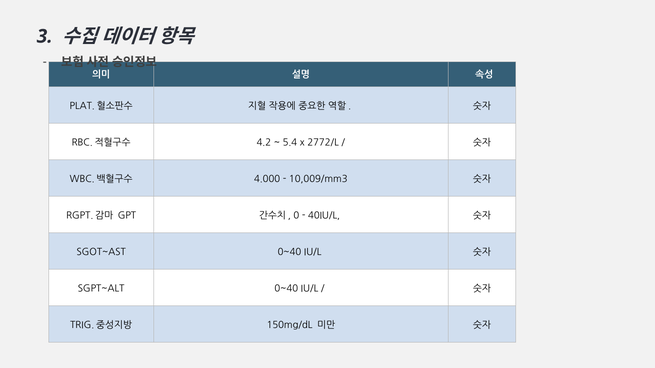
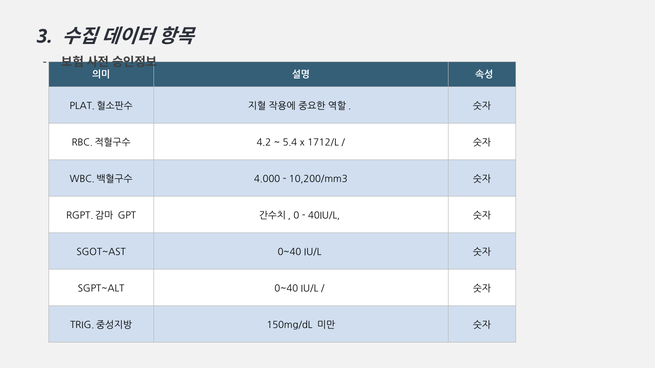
2772/L: 2772/L -> 1712/L
10,009/mm3: 10,009/mm3 -> 10,200/mm3
